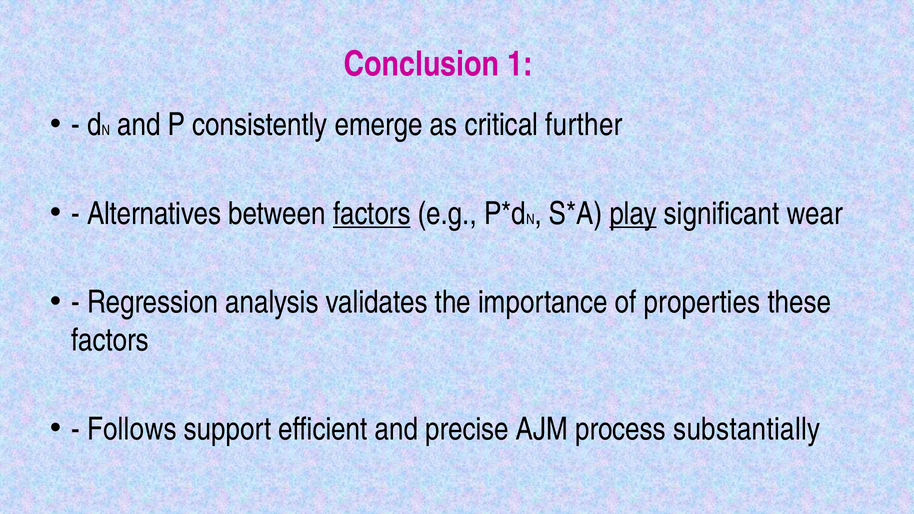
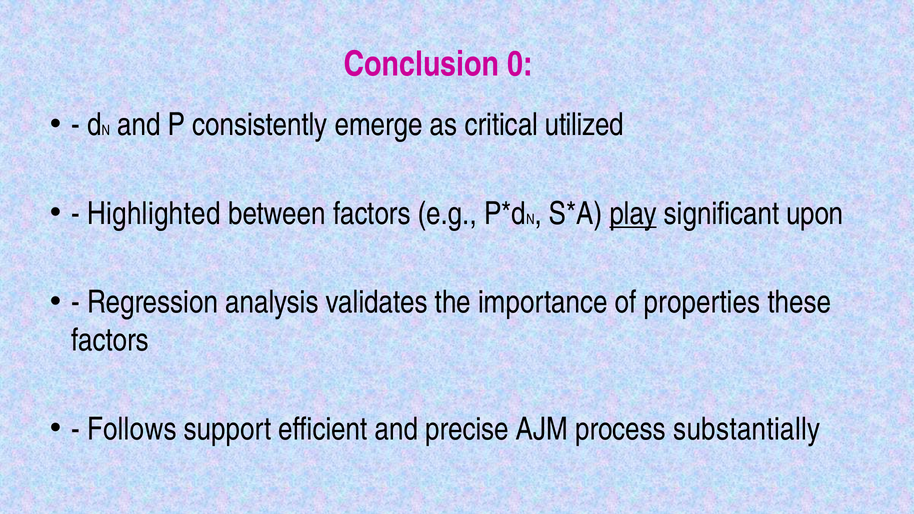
1: 1 -> 0
further: further -> utilized
Alternatives: Alternatives -> Highlighted
factors at (372, 214) underline: present -> none
wear: wear -> upon
